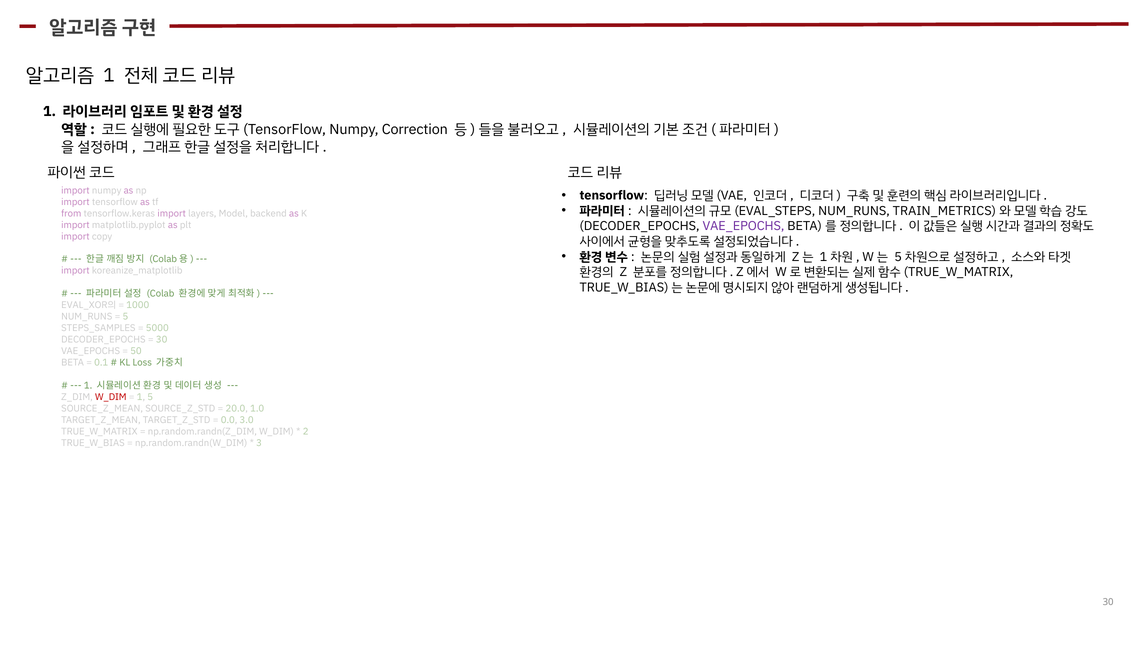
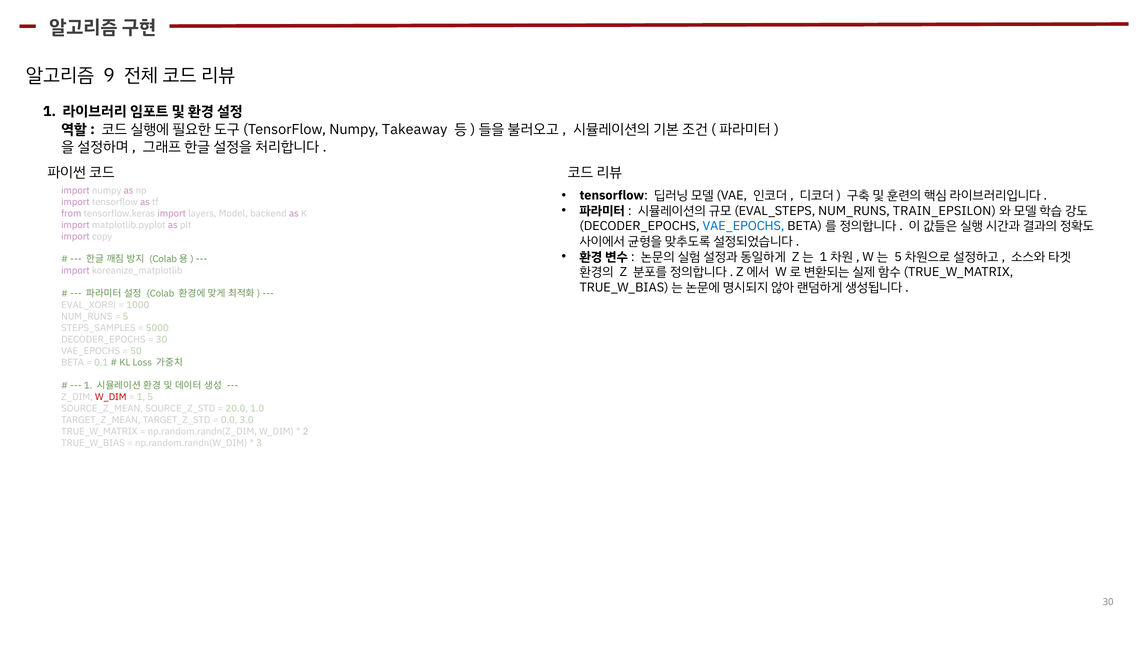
1 at (109, 75): 1 -> 9
Correction: Correction -> Takeaway
TRAIN_METRICS: TRAIN_METRICS -> TRAIN_EPSILON
VAE_EPOCHS at (743, 226) colour: purple -> blue
